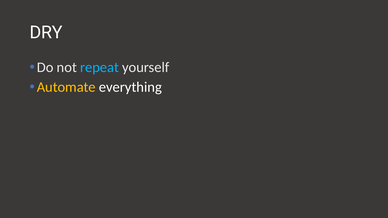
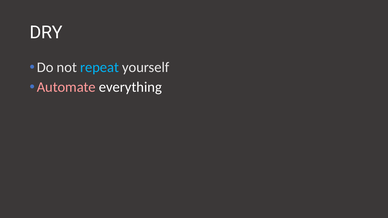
Automate colour: yellow -> pink
